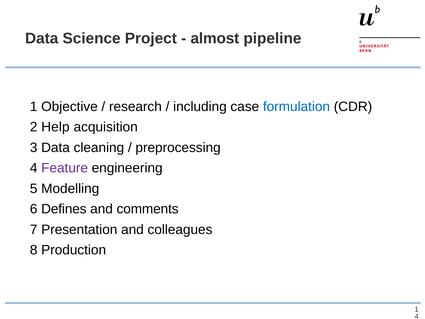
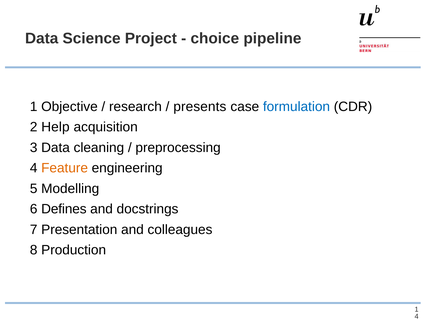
almost: almost -> choice
including: including -> presents
Feature colour: purple -> orange
comments: comments -> docstrings
